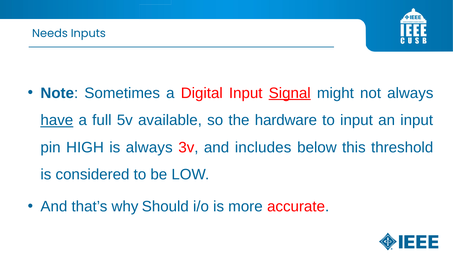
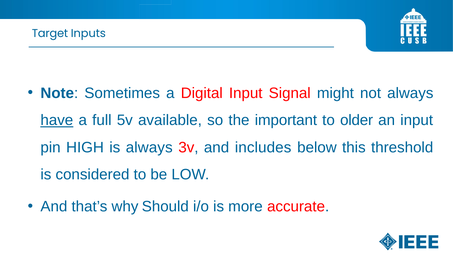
Needs: Needs -> Target
Signal underline: present -> none
hardware: hardware -> important
to input: input -> older
